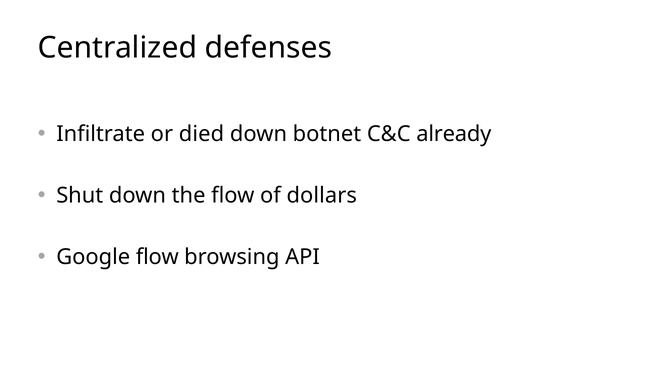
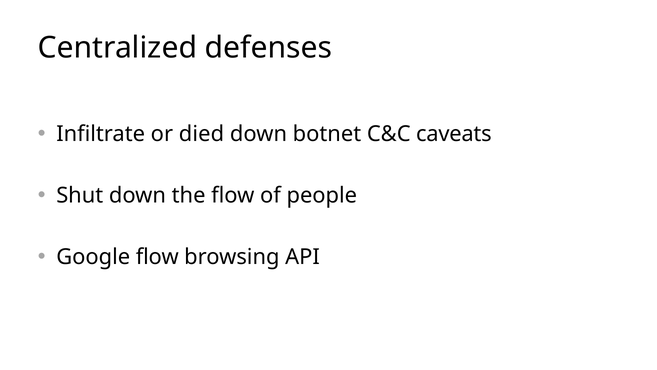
already: already -> caveats
dollars: dollars -> people
